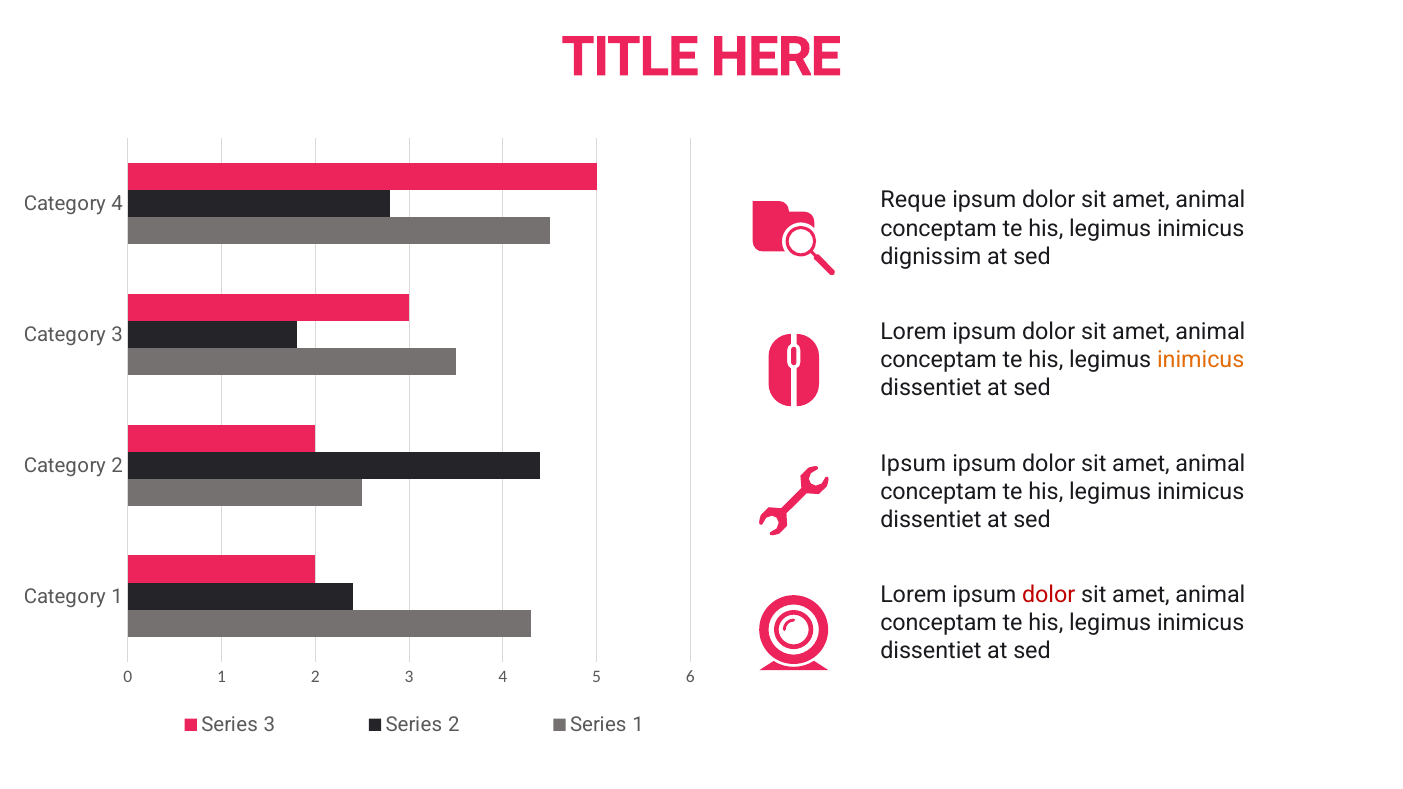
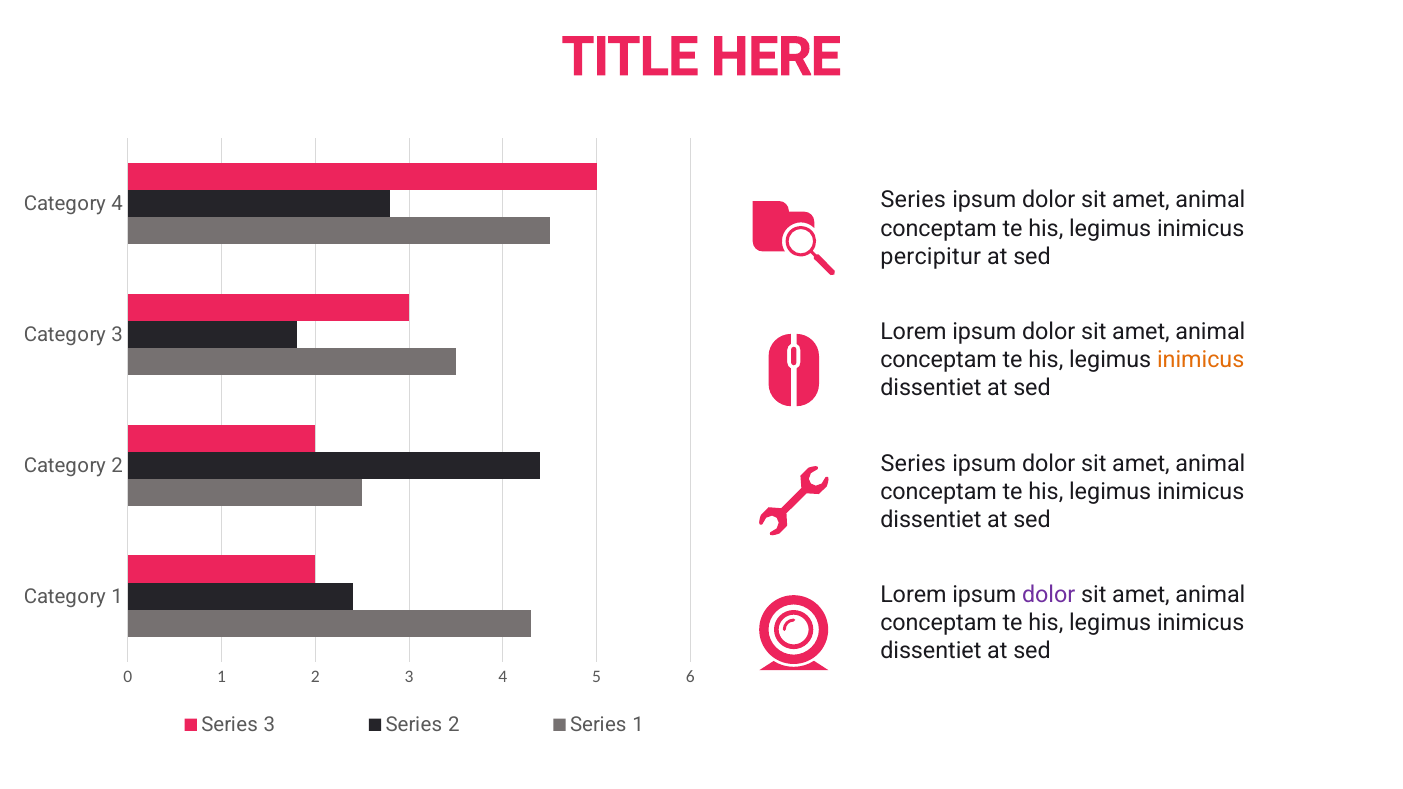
Reque at (913, 200): Reque -> Series
dignissim: dignissim -> percipitur
Ipsum at (913, 463): Ipsum -> Series
dolor at (1049, 595) colour: red -> purple
